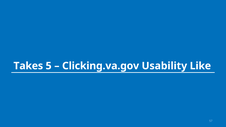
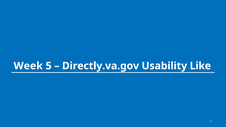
Takes: Takes -> Week
Clicking.va.gov: Clicking.va.gov -> Directly.va.gov
